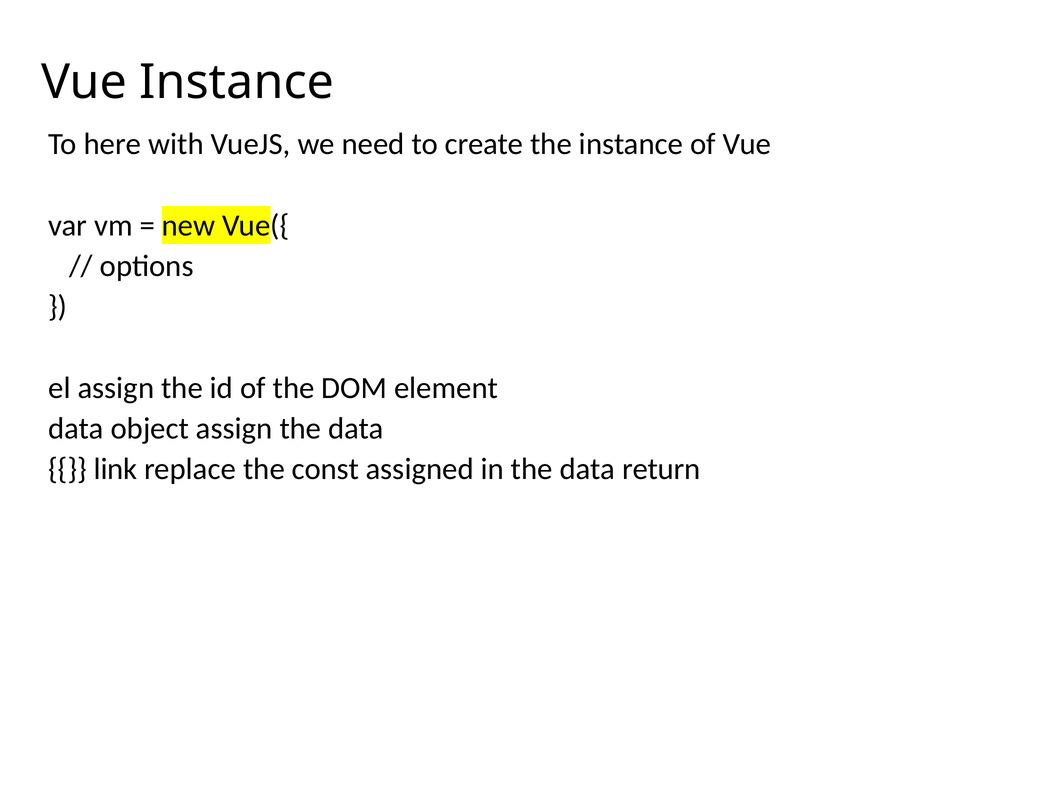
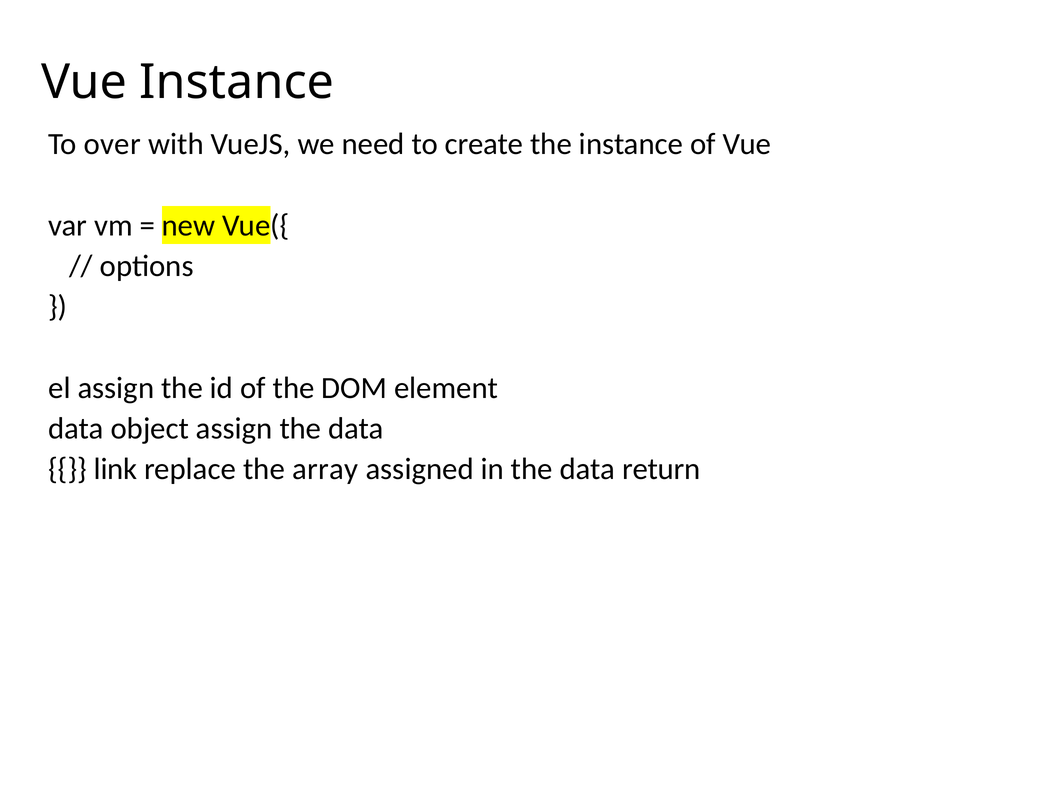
here: here -> over
const: const -> array
